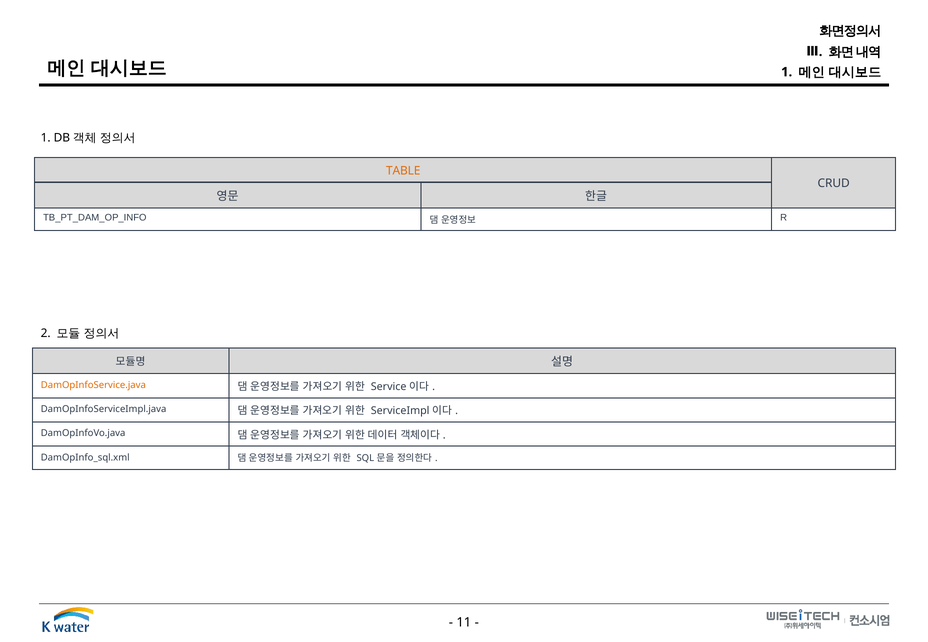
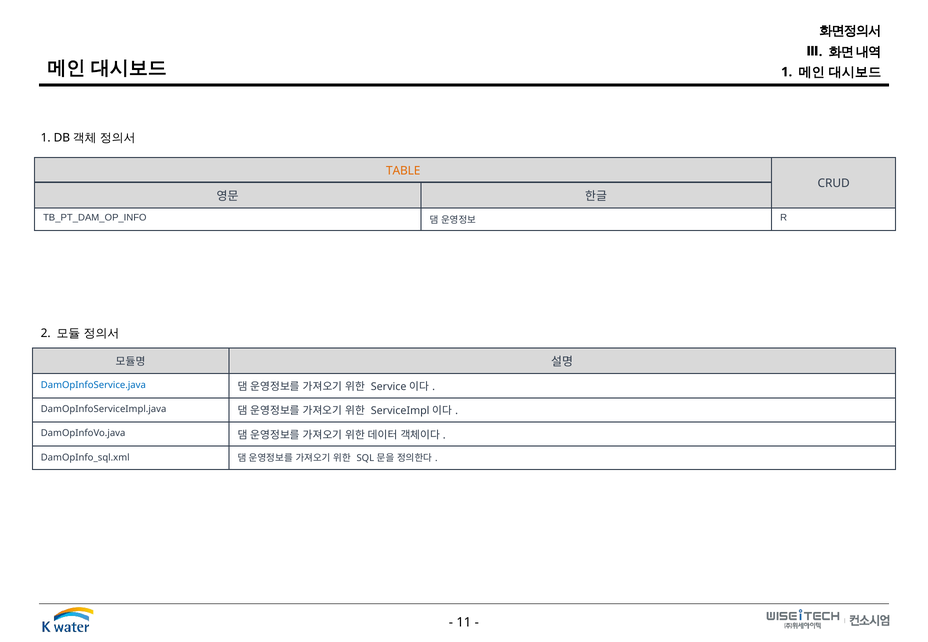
DamOpInfoService.java colour: orange -> blue
